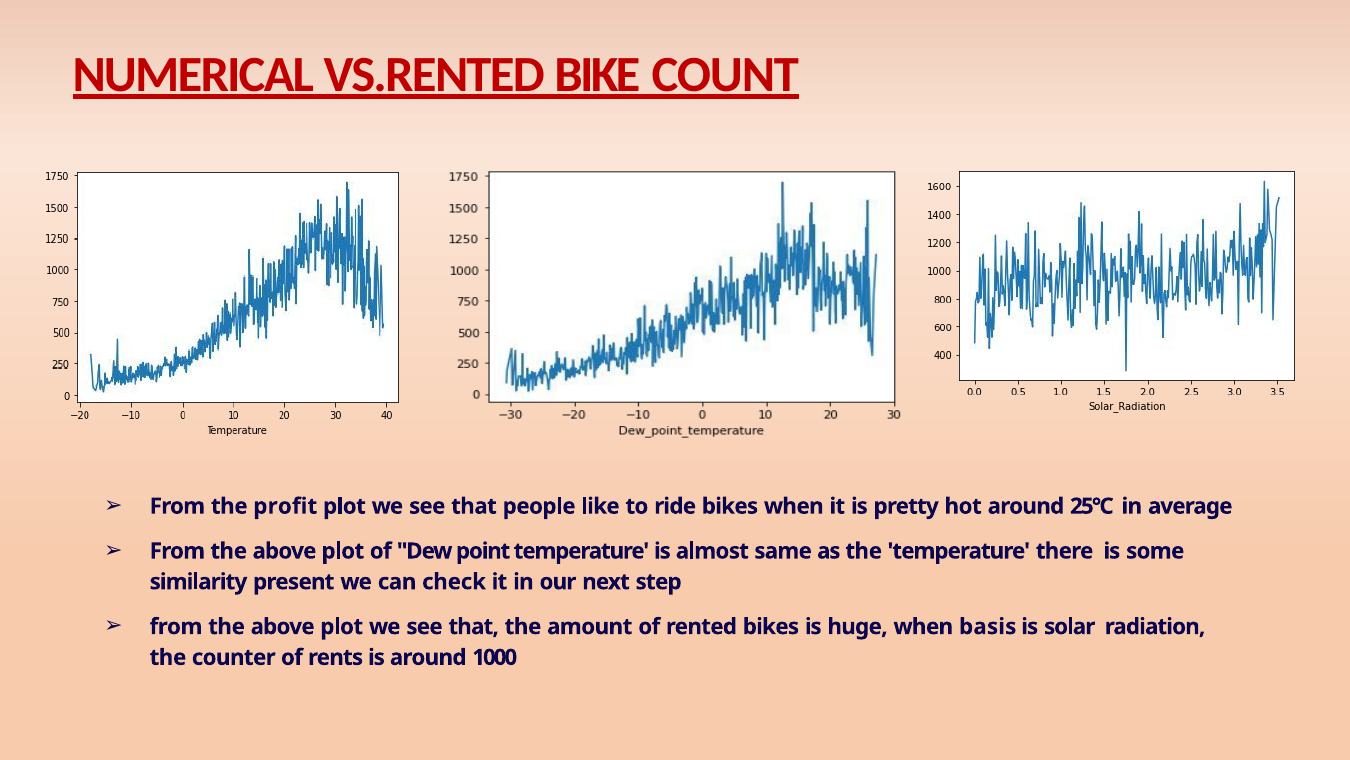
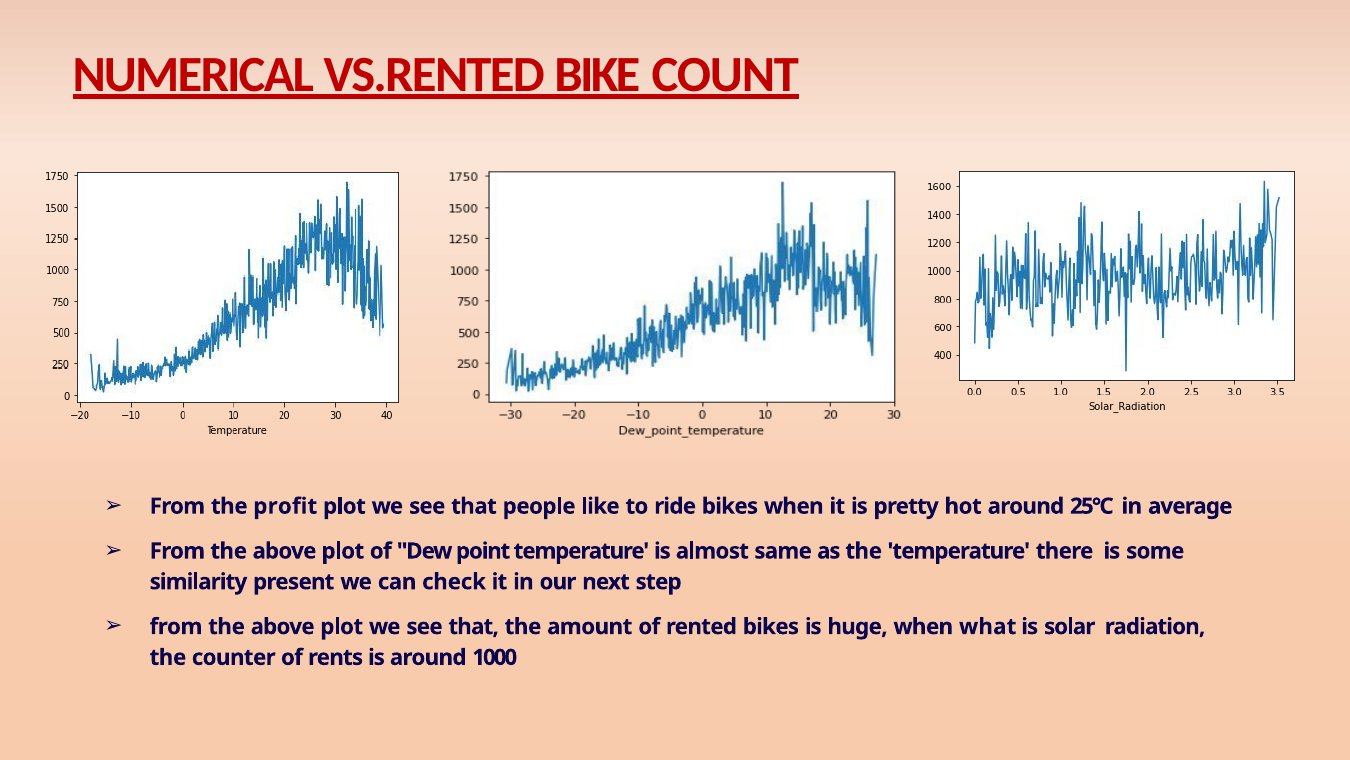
basis: basis -> what
